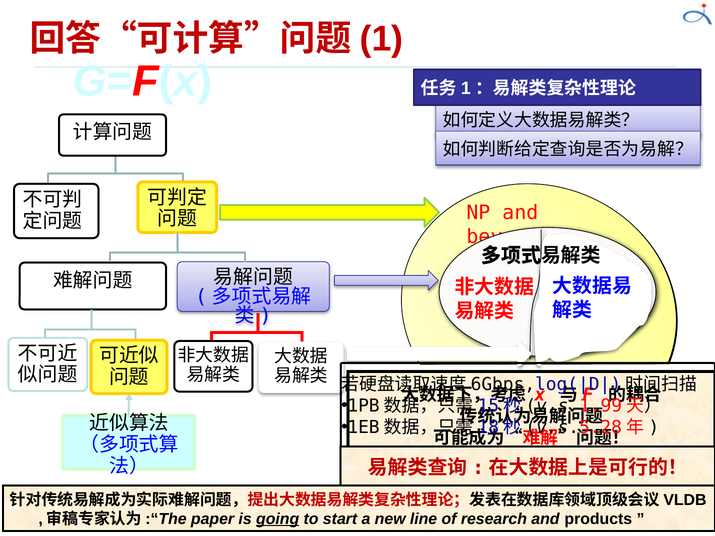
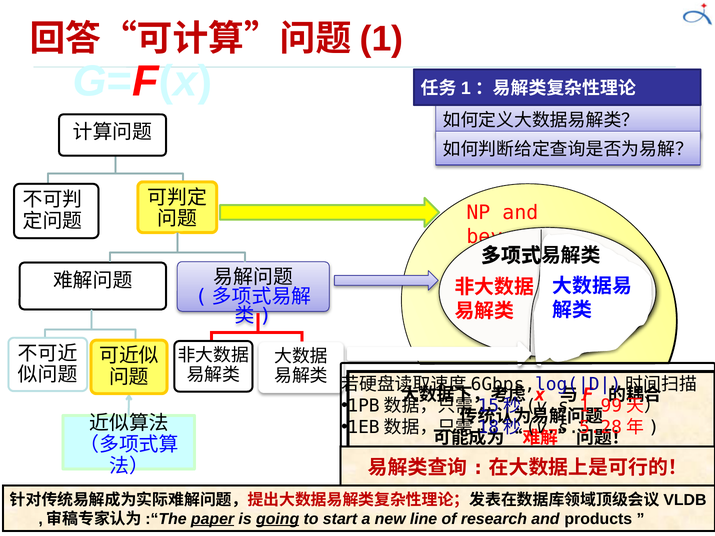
paper underline: none -> present
